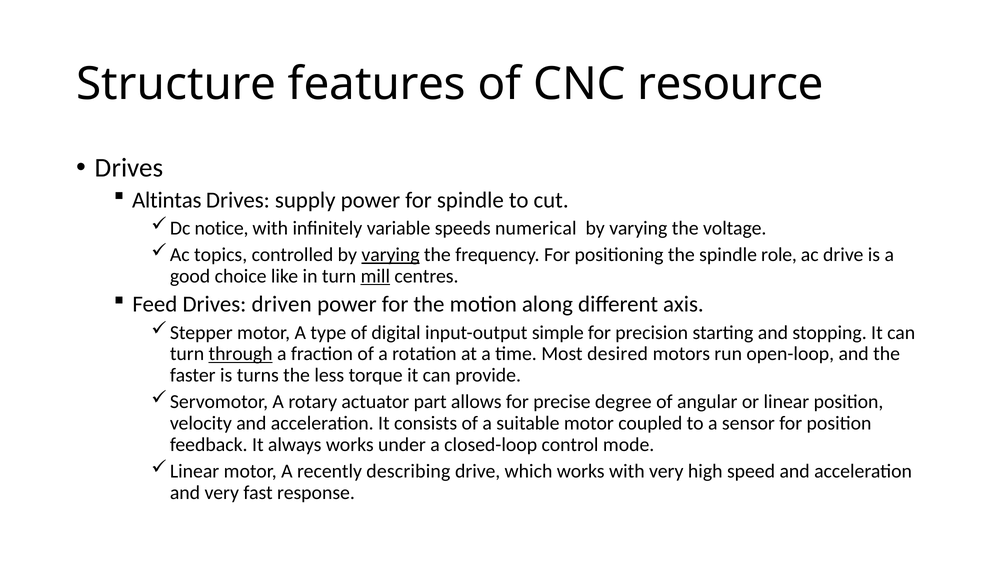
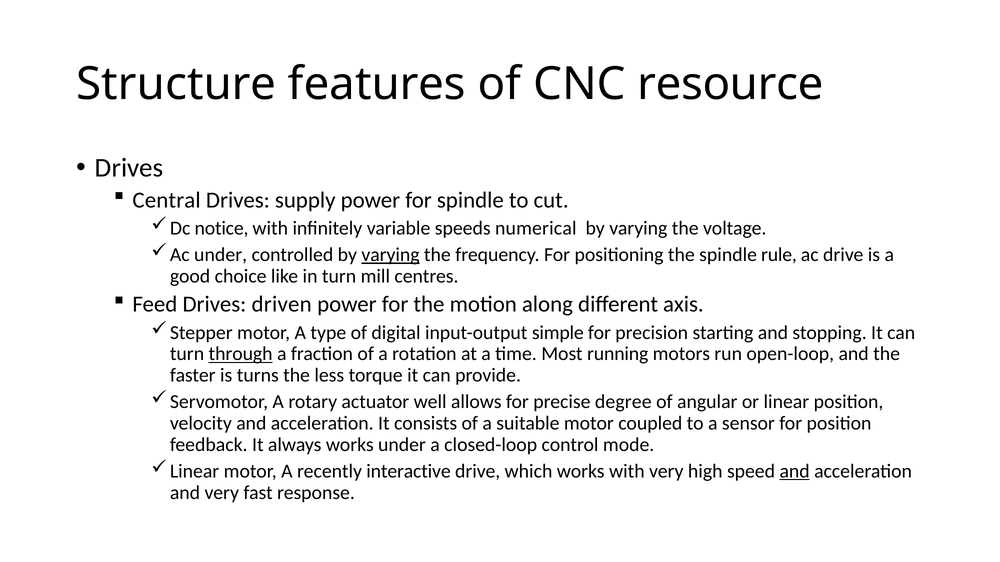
Altintas: Altintas -> Central
topics at (221, 255): topics -> under
role: role -> rule
mill underline: present -> none
desired: desired -> running
part: part -> well
describing: describing -> interactive
and at (795, 472) underline: none -> present
